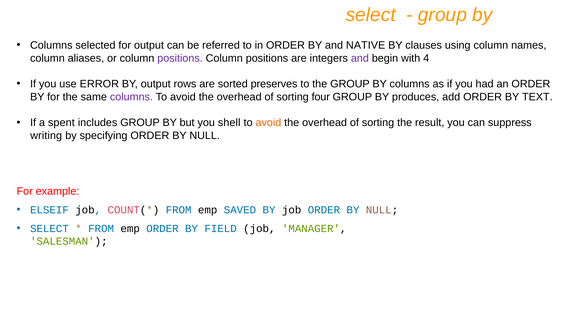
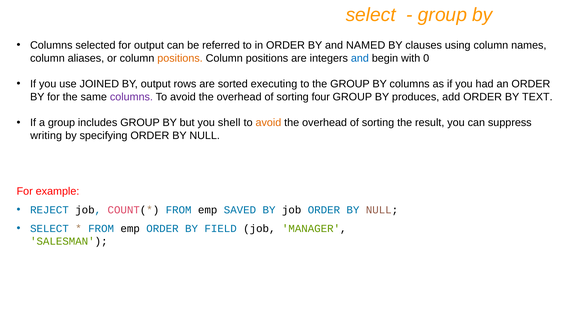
NATIVE: NATIVE -> NAMED
positions at (180, 58) colour: purple -> orange
and at (360, 58) colour: purple -> blue
4: 4 -> 0
ERROR: ERROR -> JOINED
preserves: preserves -> executing
a spent: spent -> group
ELSEIF: ELSEIF -> REJECT
